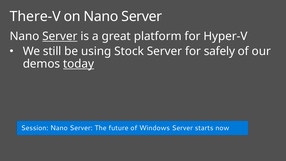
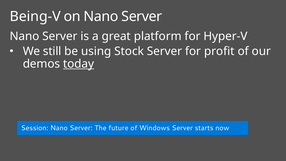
There-V: There-V -> Being-V
Server at (60, 36) underline: present -> none
safely: safely -> profit
